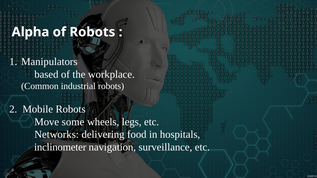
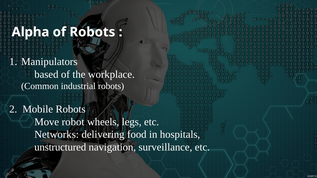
some: some -> robot
inclinometer: inclinometer -> unstructured
